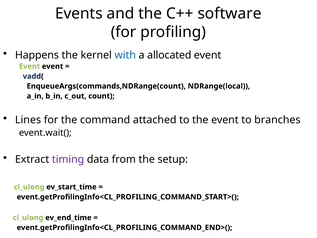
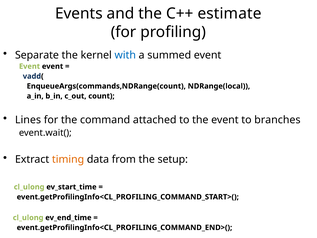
software: software -> estimate
Happens: Happens -> Separate
allocated: allocated -> summed
timing colour: purple -> orange
